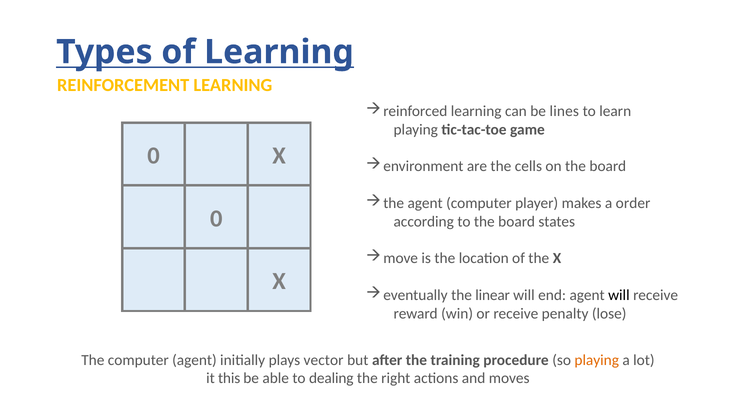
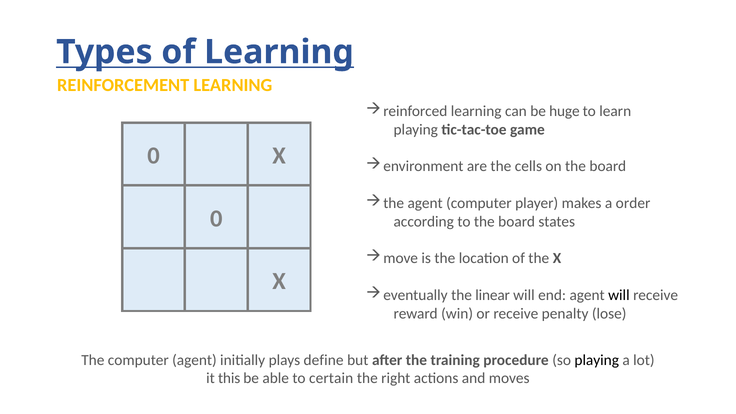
lines: lines -> huge
vector: vector -> define
playing at (597, 360) colour: orange -> black
dealing: dealing -> certain
